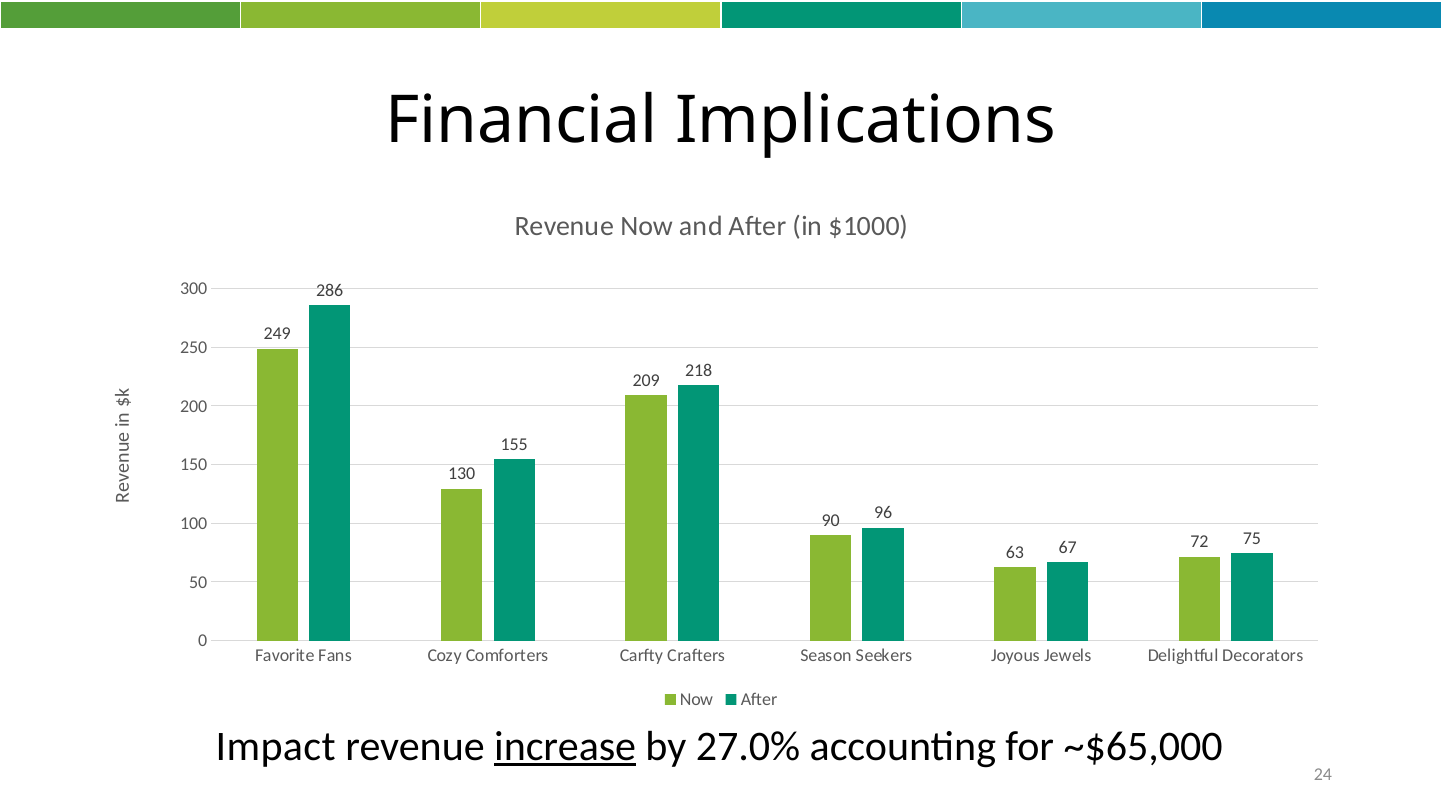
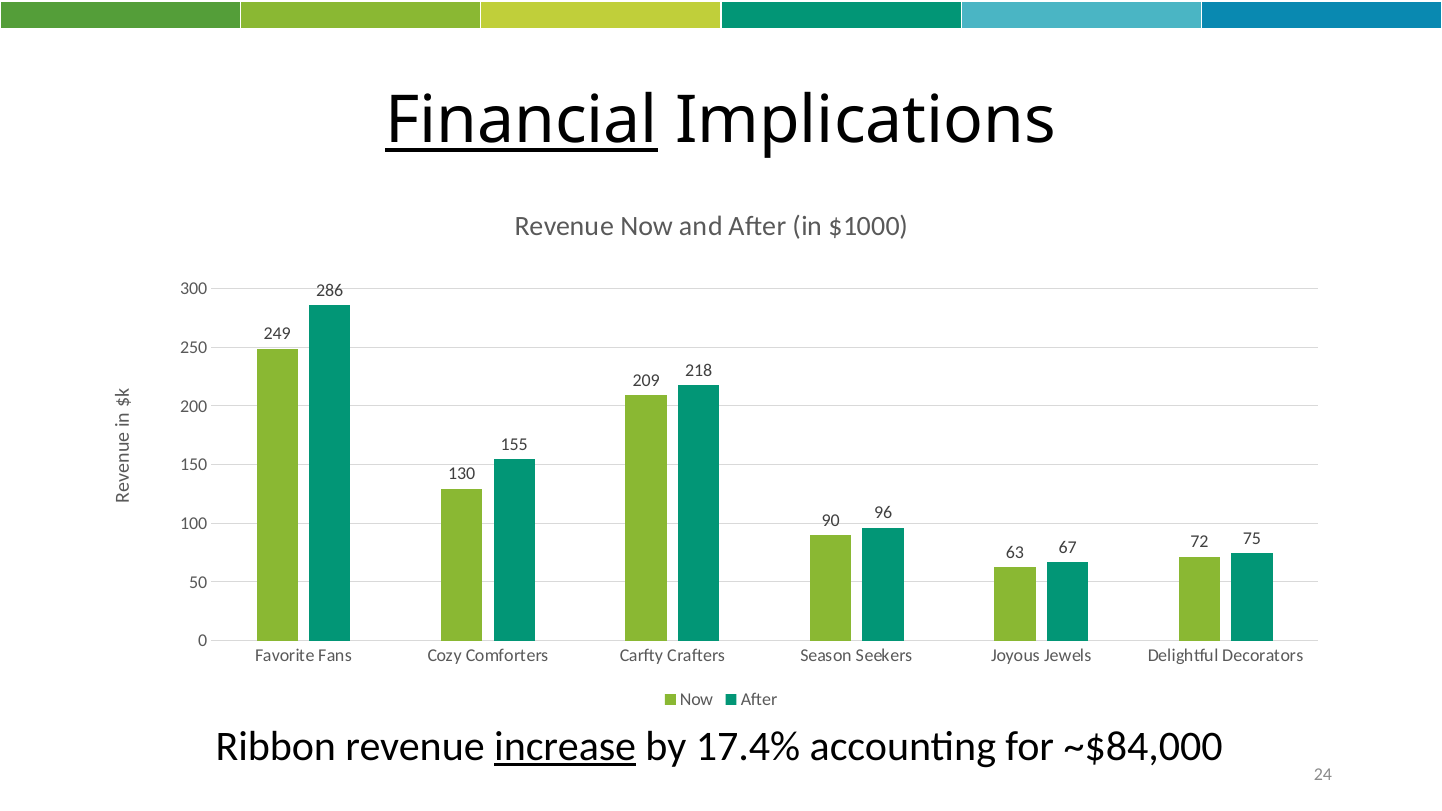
Financial underline: none -> present
Impact: Impact -> Ribbon
27.0%: 27.0% -> 17.4%
~$65,000: ~$65,000 -> ~$84,000
